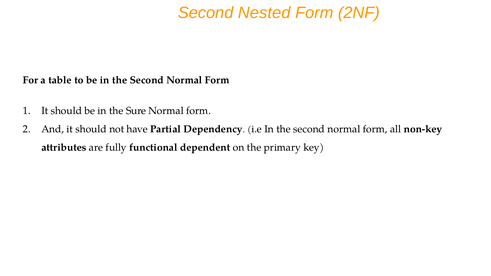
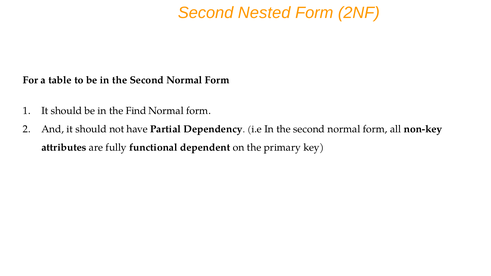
Sure: Sure -> Find
